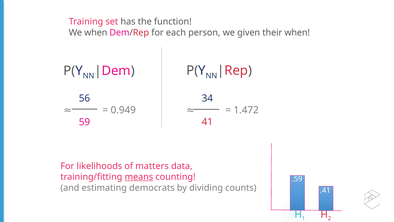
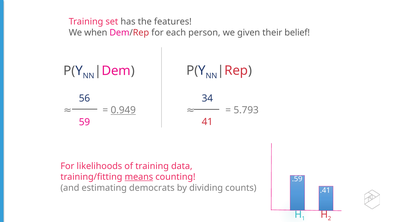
function: function -> features
their when: when -> belief
1.472: 1.472 -> 5.793
0.949 underline: none -> present
of matters: matters -> training
